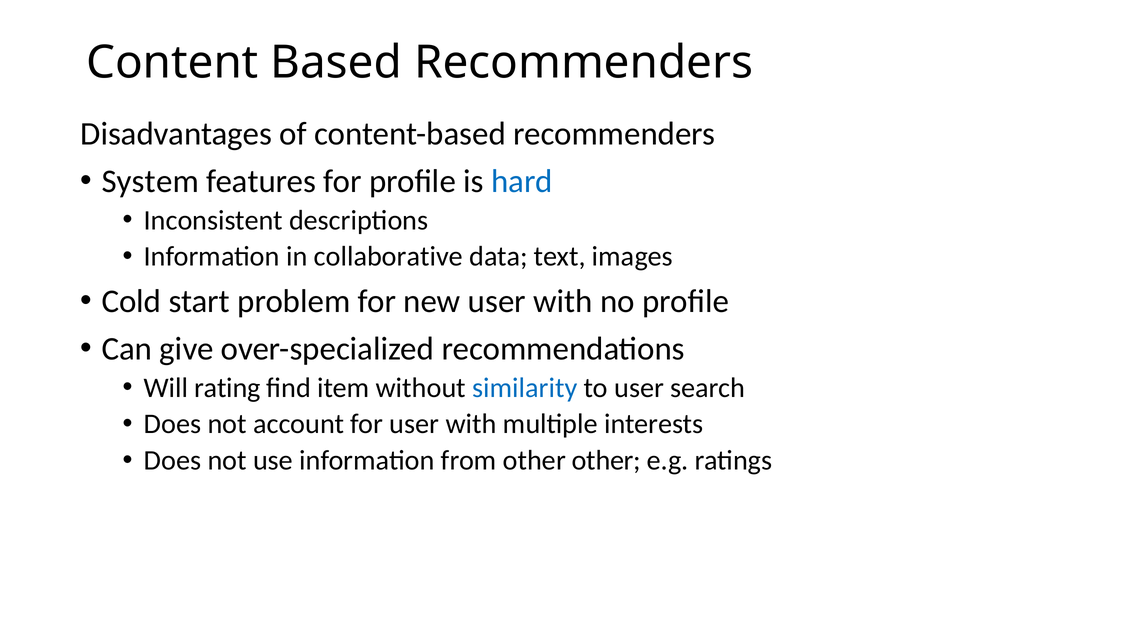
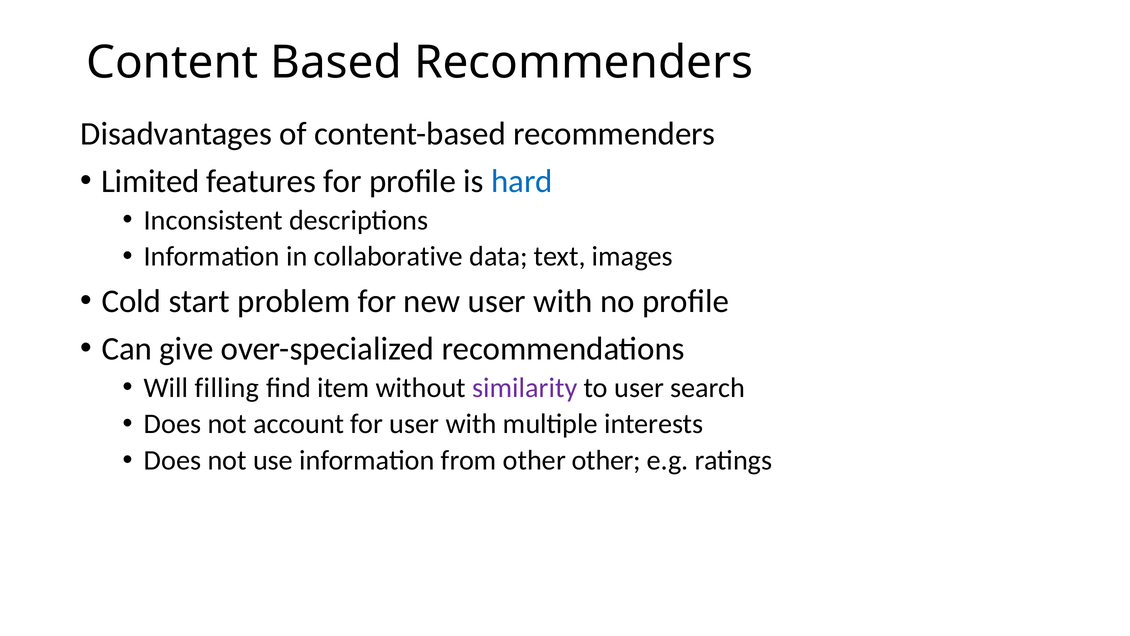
System: System -> Limited
rating: rating -> filling
similarity colour: blue -> purple
